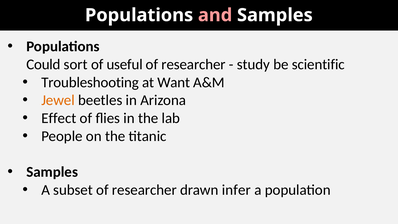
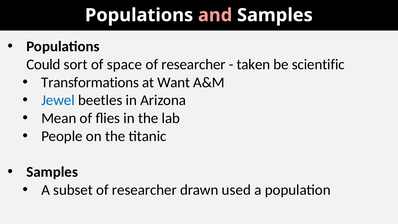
useful: useful -> space
study: study -> taken
Troubleshooting: Troubleshooting -> Transformations
Jewel colour: orange -> blue
Effect: Effect -> Mean
infer: infer -> used
